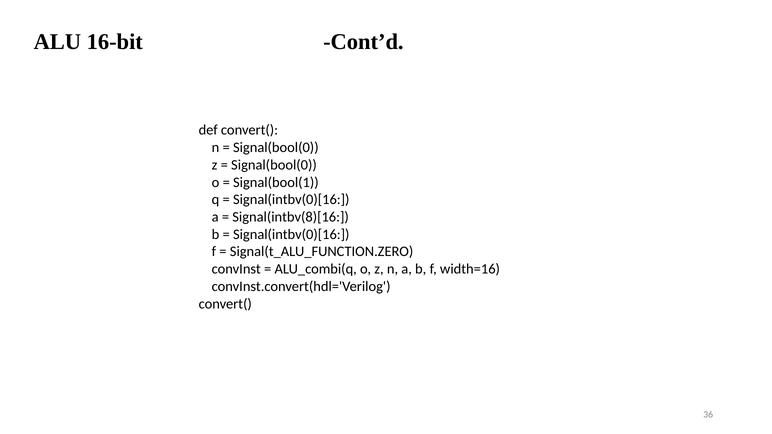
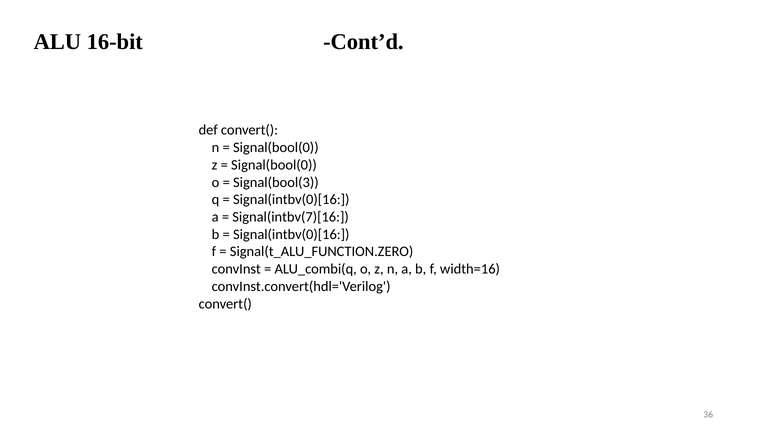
Signal(bool(1: Signal(bool(1 -> Signal(bool(3
Signal(intbv(8)[16: Signal(intbv(8)[16 -> Signal(intbv(7)[16
